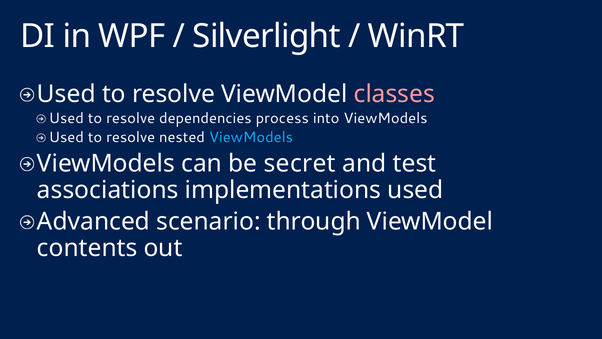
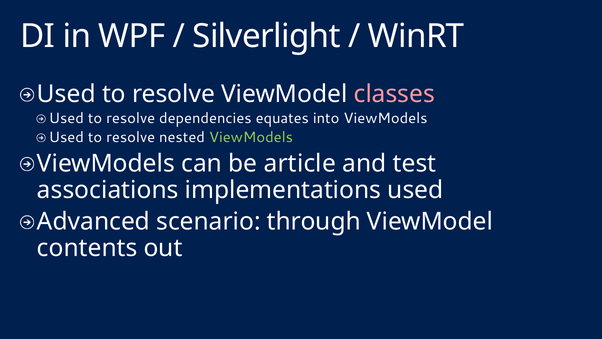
process: process -> equates
ViewModels at (251, 137) colour: light blue -> light green
secret: secret -> article
